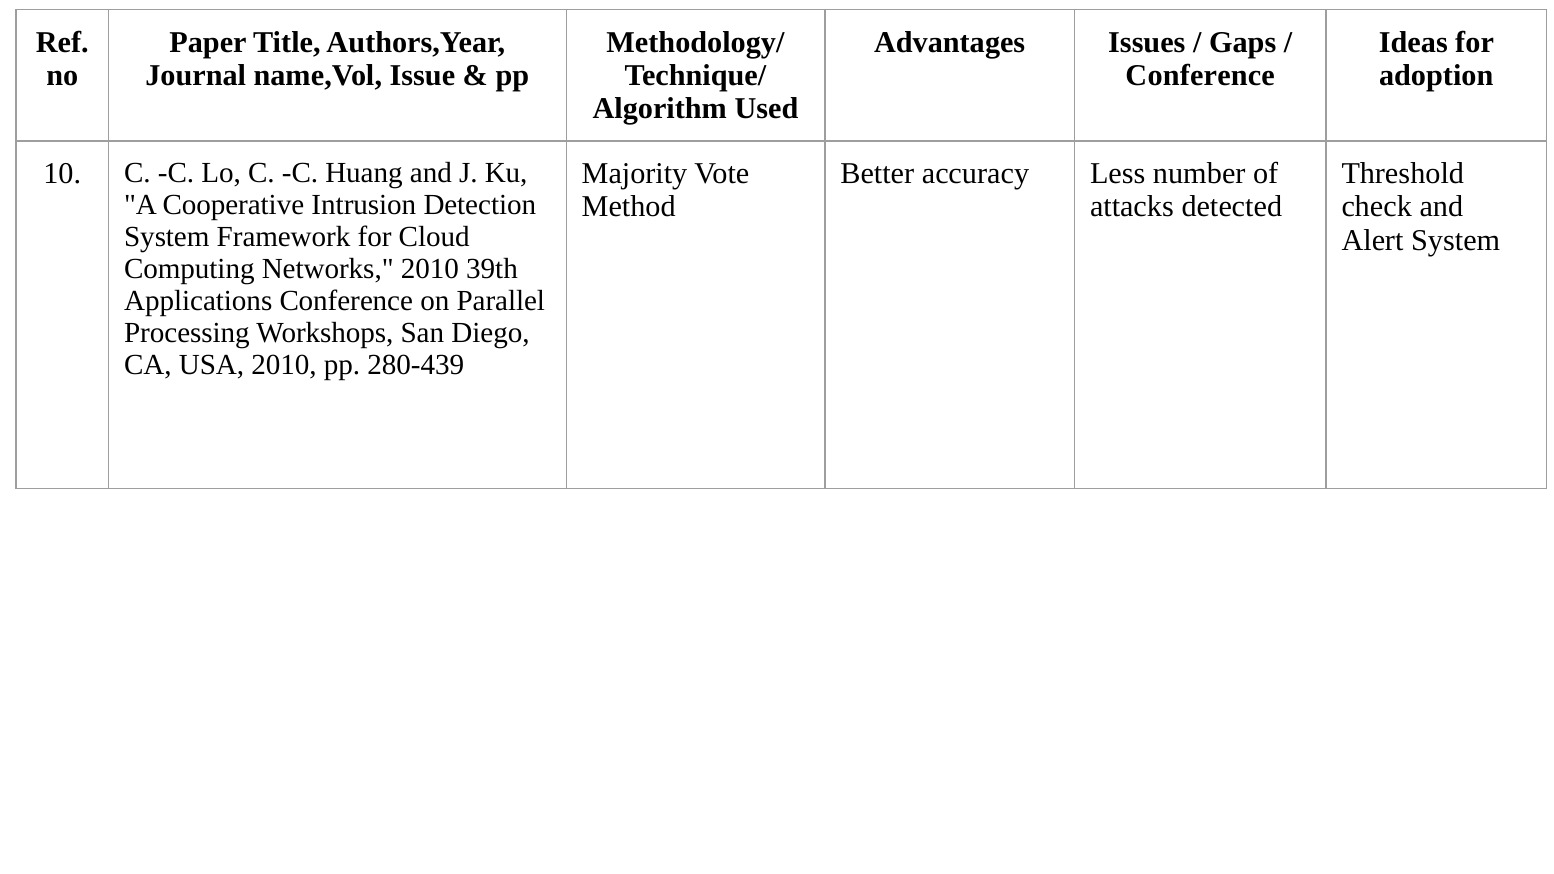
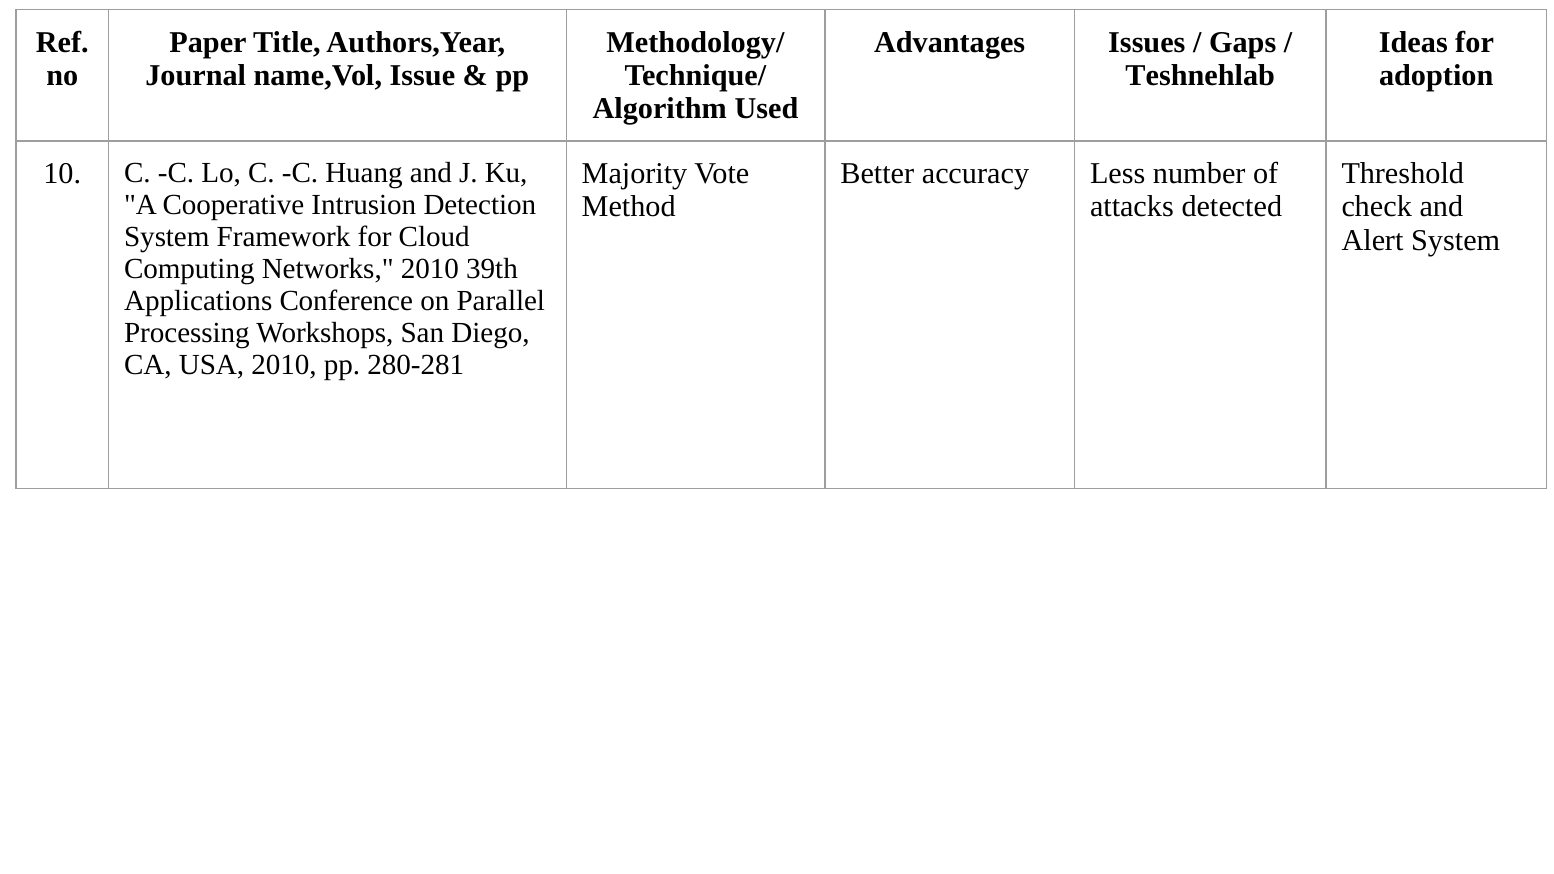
Conference at (1200, 76): Conference -> Teshnehlab
280-439: 280-439 -> 280-281
